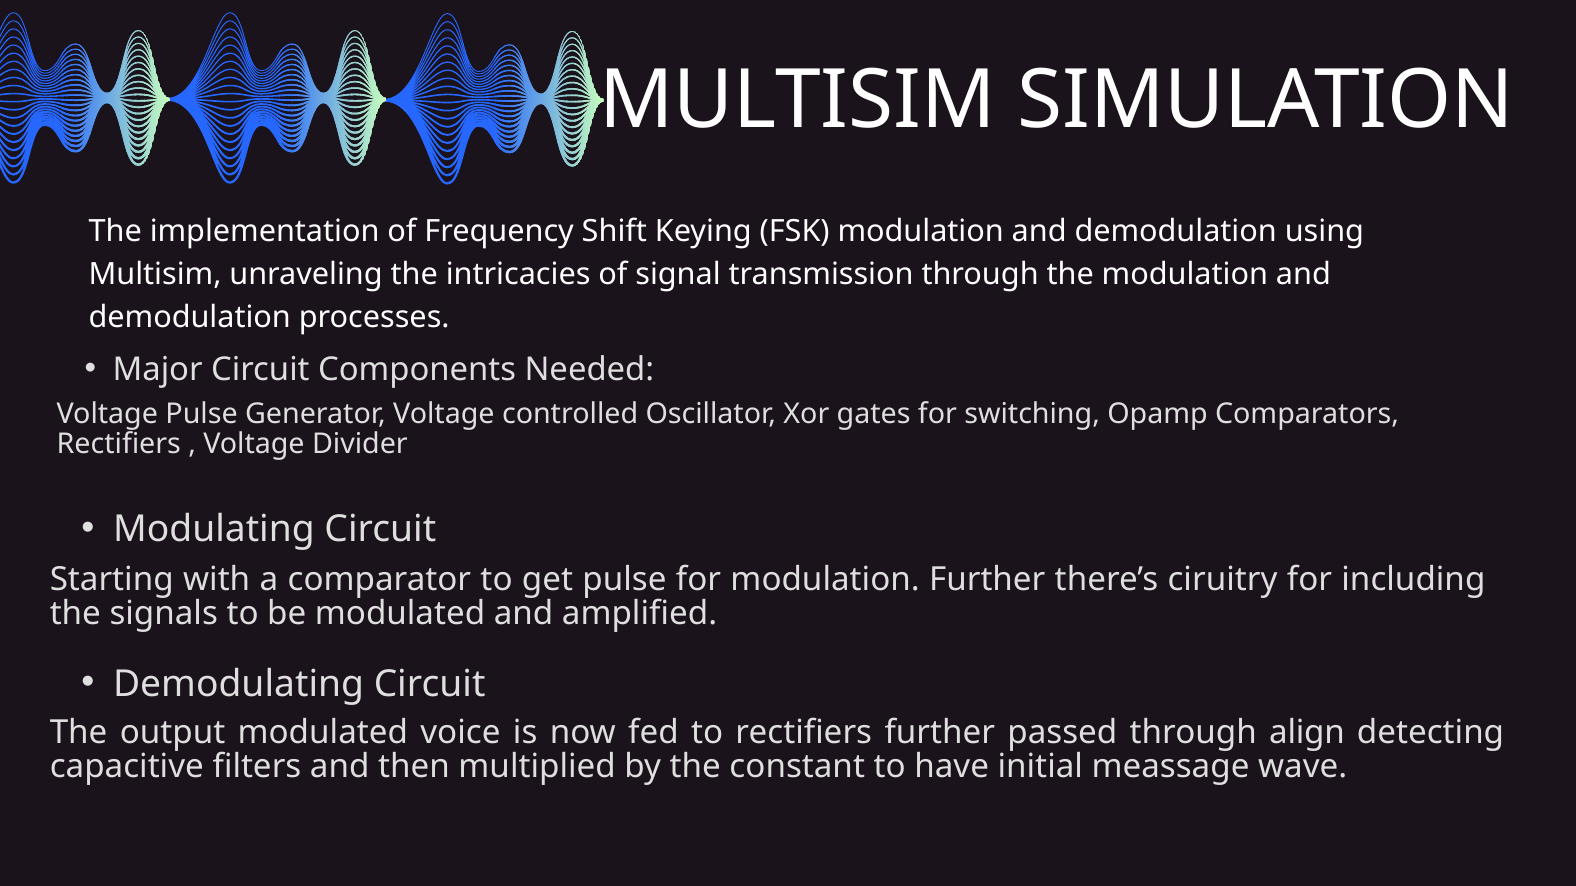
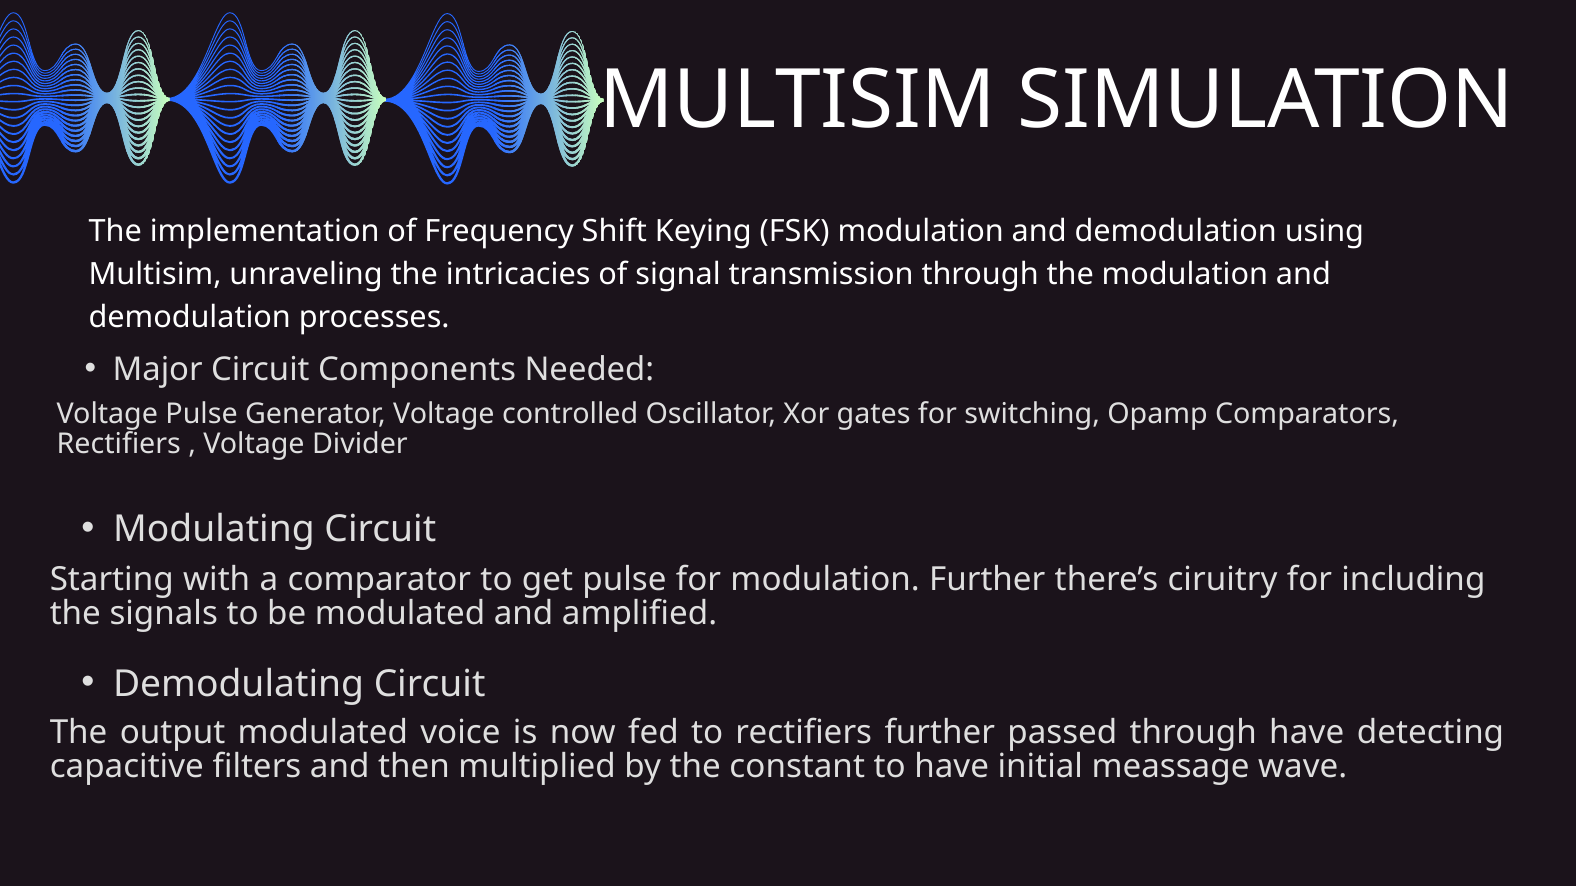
through align: align -> have
